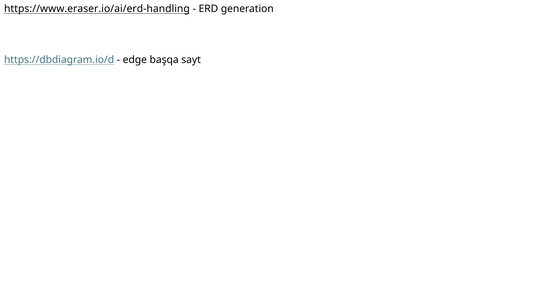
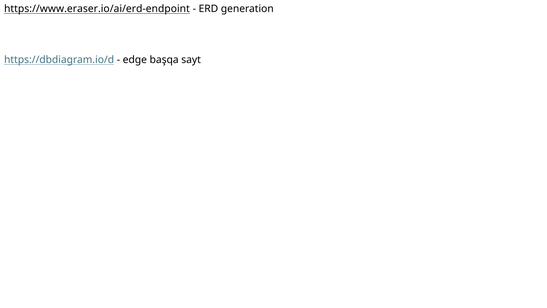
https://www.eraser.io/ai/erd-handling: https://www.eraser.io/ai/erd-handling -> https://www.eraser.io/ai/erd-endpoint
